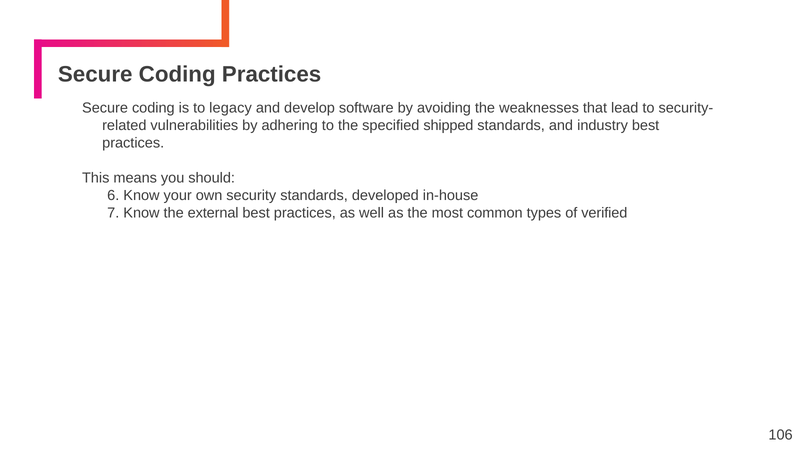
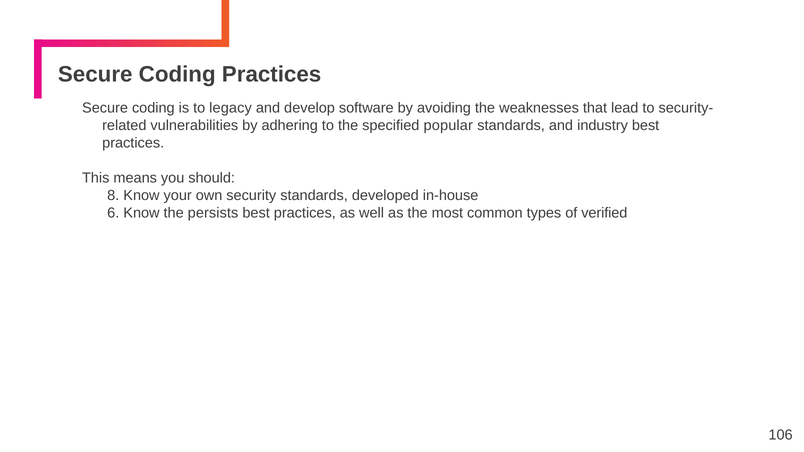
shipped: shipped -> popular
6: 6 -> 8
7: 7 -> 6
external: external -> persists
